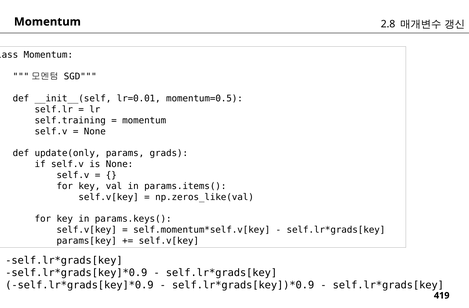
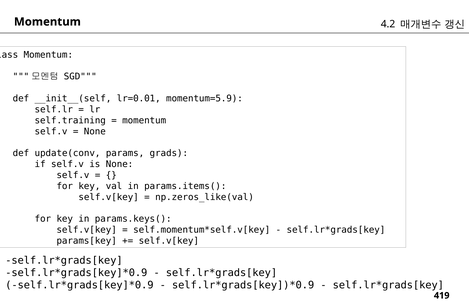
2.8: 2.8 -> 4.2
momentum=0.5: momentum=0.5 -> momentum=5.9
update(only: update(only -> update(conv
